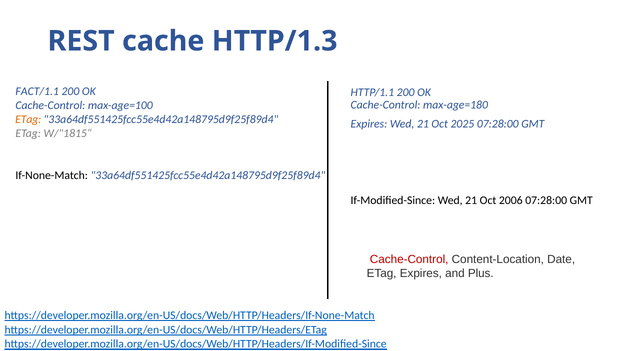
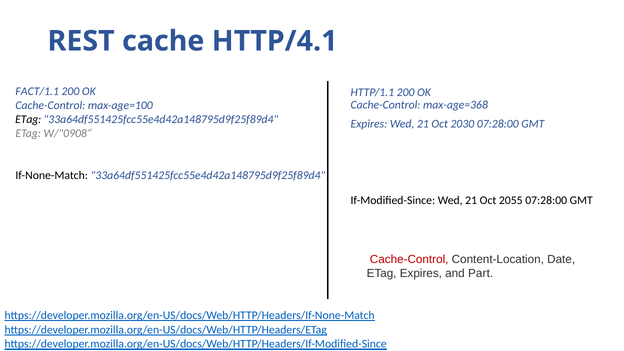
HTTP/1.3: HTTP/1.3 -> HTTP/4.1
max-age=180: max-age=180 -> max-age=368
ETag at (28, 119) colour: orange -> black
2025: 2025 -> 2030
W/"1815“: W/"1815“ -> W/"0908“
2006: 2006 -> 2055
Plus: Plus -> Part
